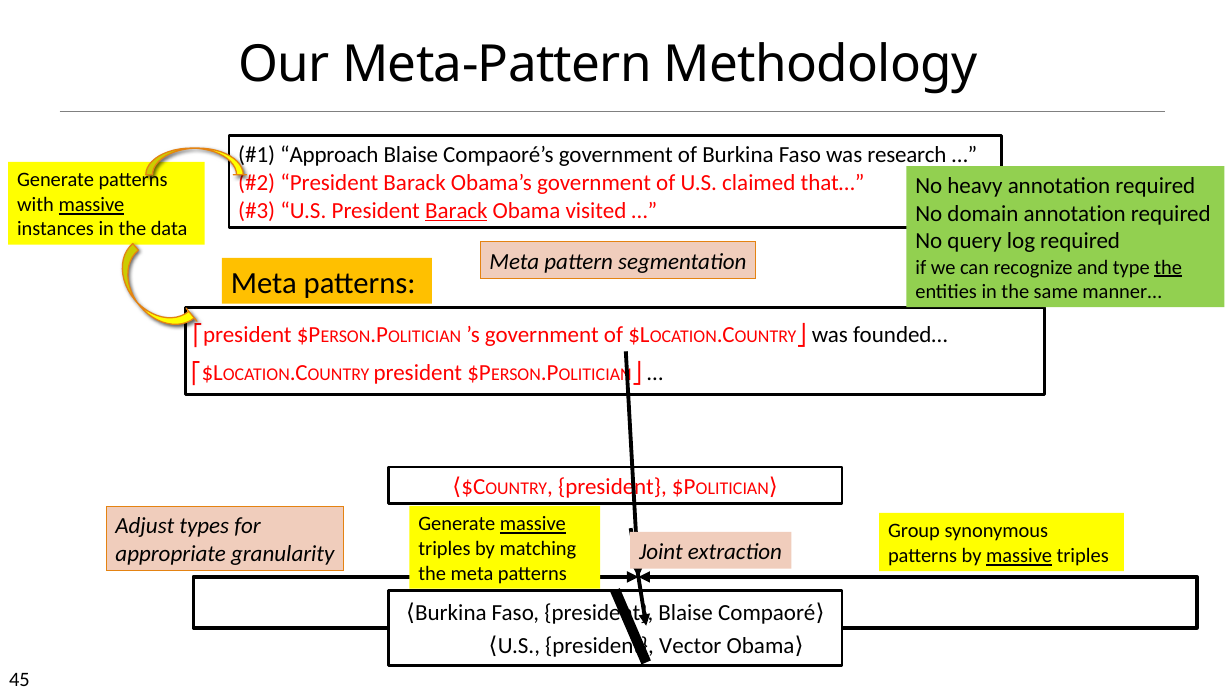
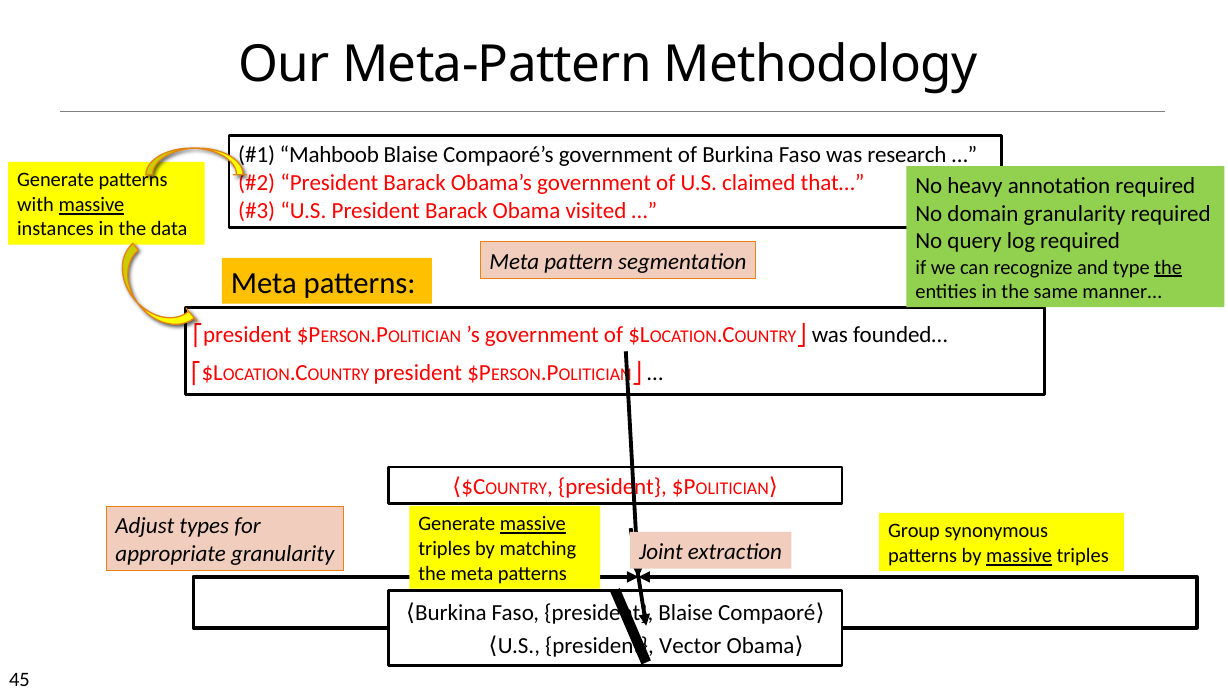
Approach: Approach -> Mahboob
Barack at (456, 210) underline: present -> none
domain annotation: annotation -> granularity
